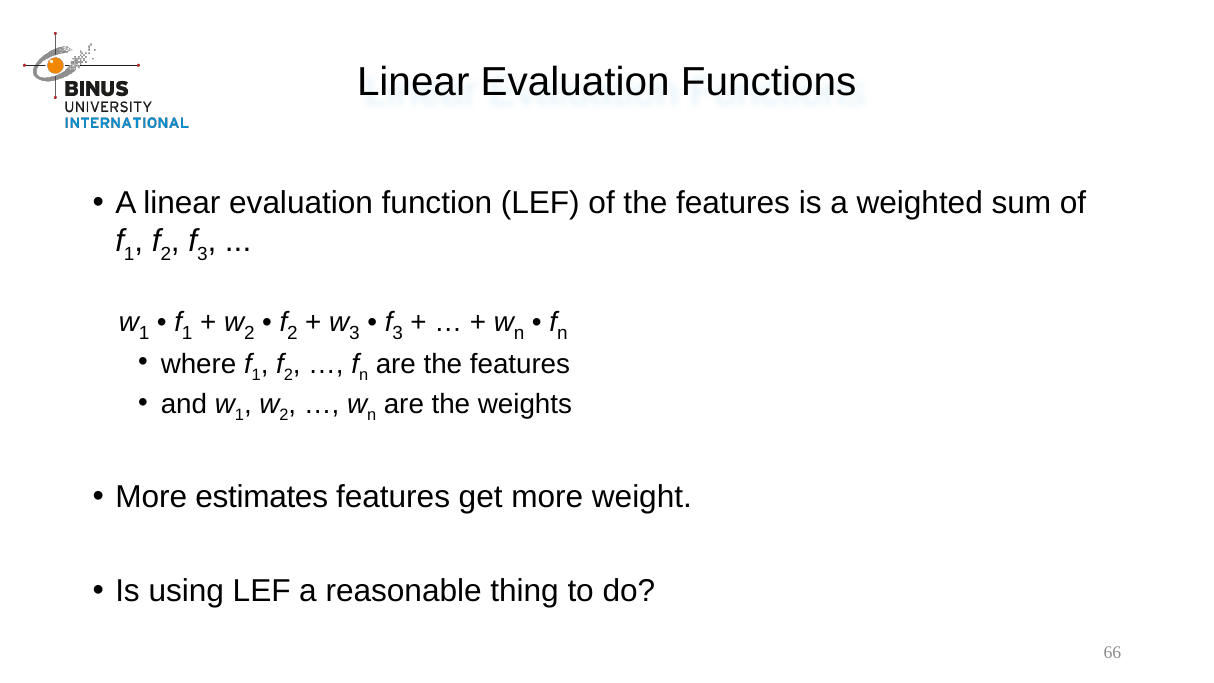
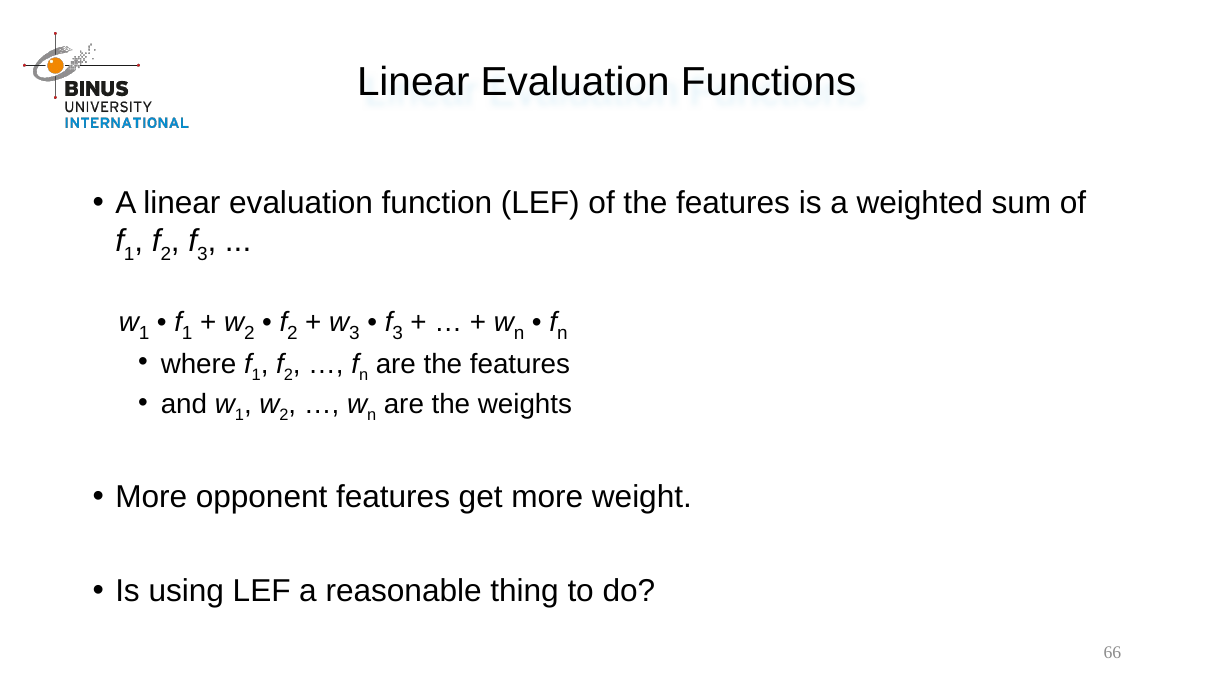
estimates: estimates -> opponent
